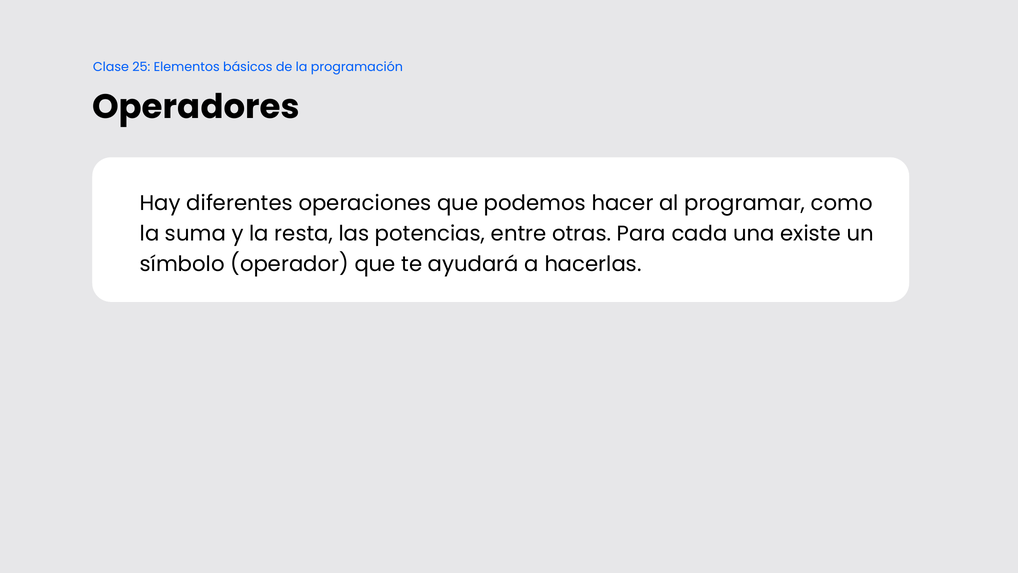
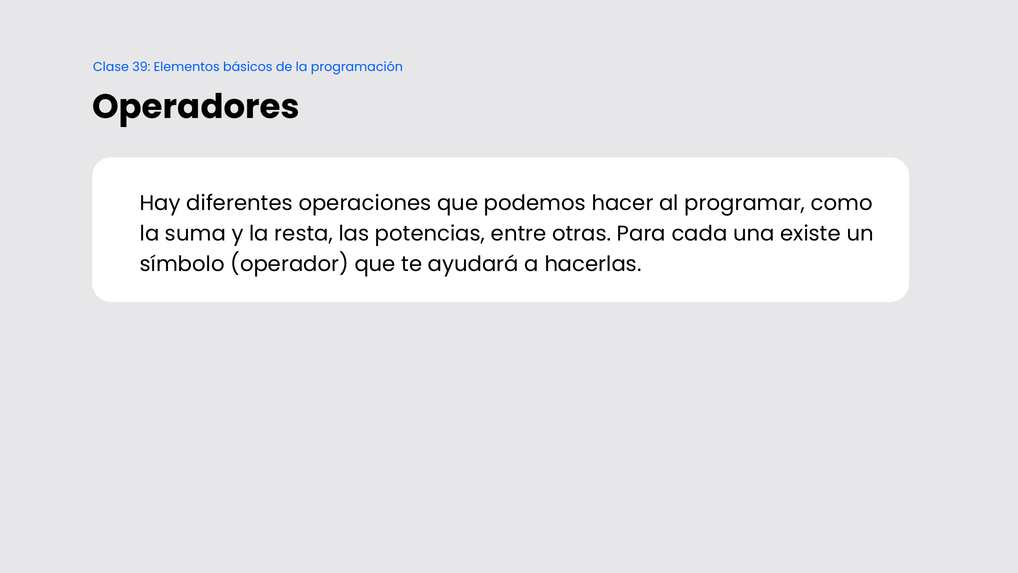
25: 25 -> 39
